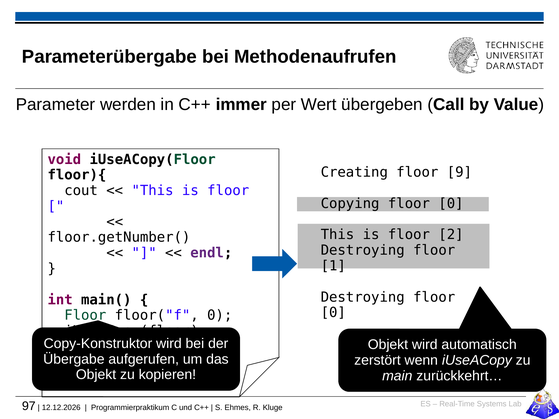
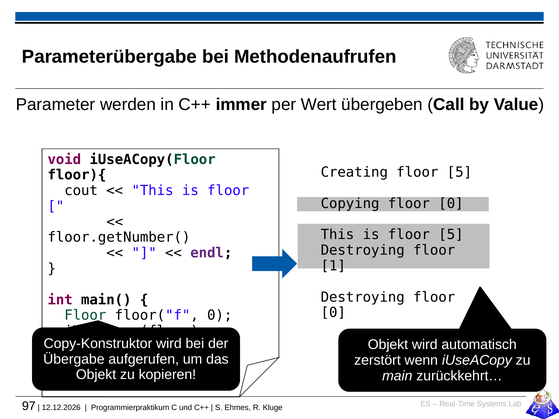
Creating floor 9: 9 -> 5
is floor 2: 2 -> 5
